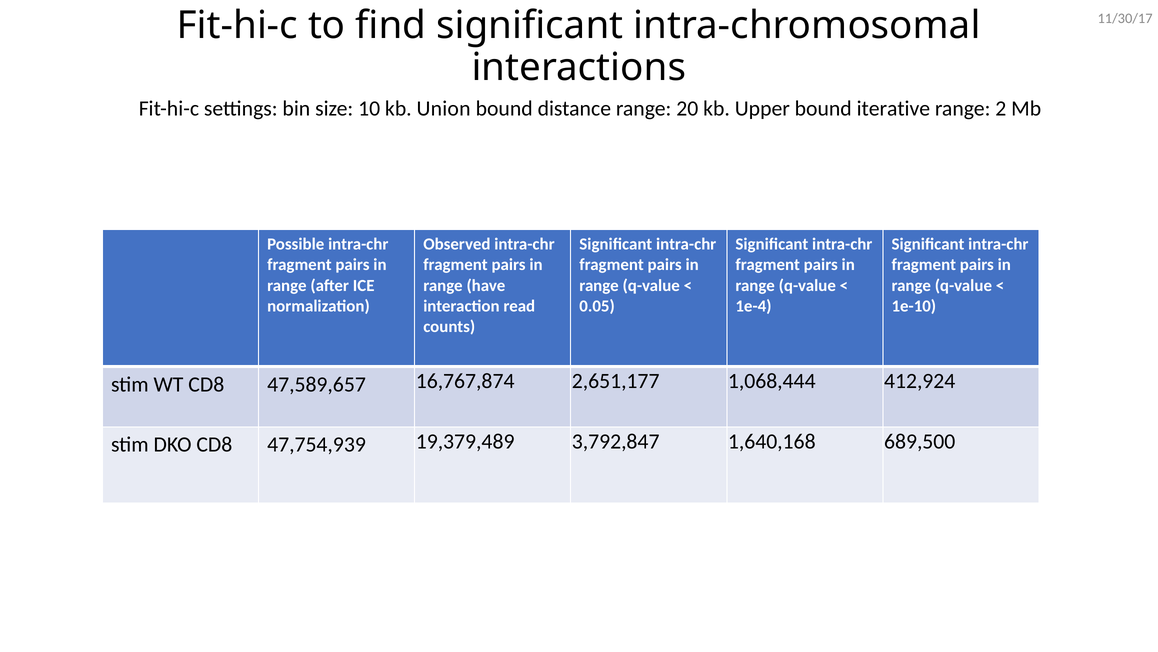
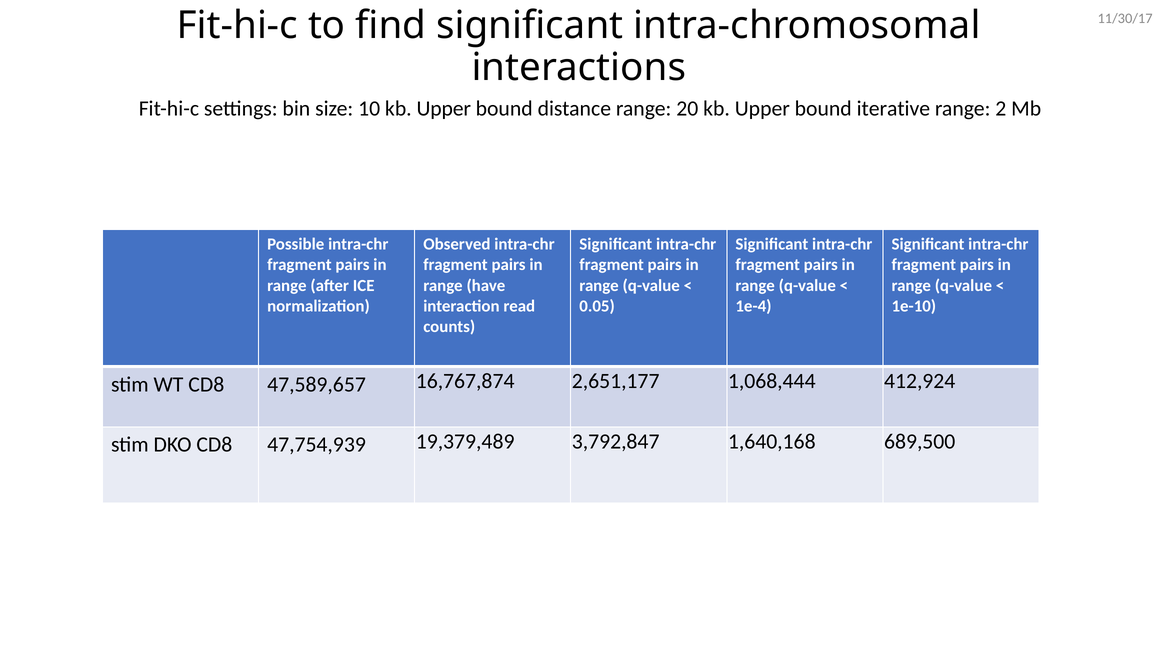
10 kb Union: Union -> Upper
